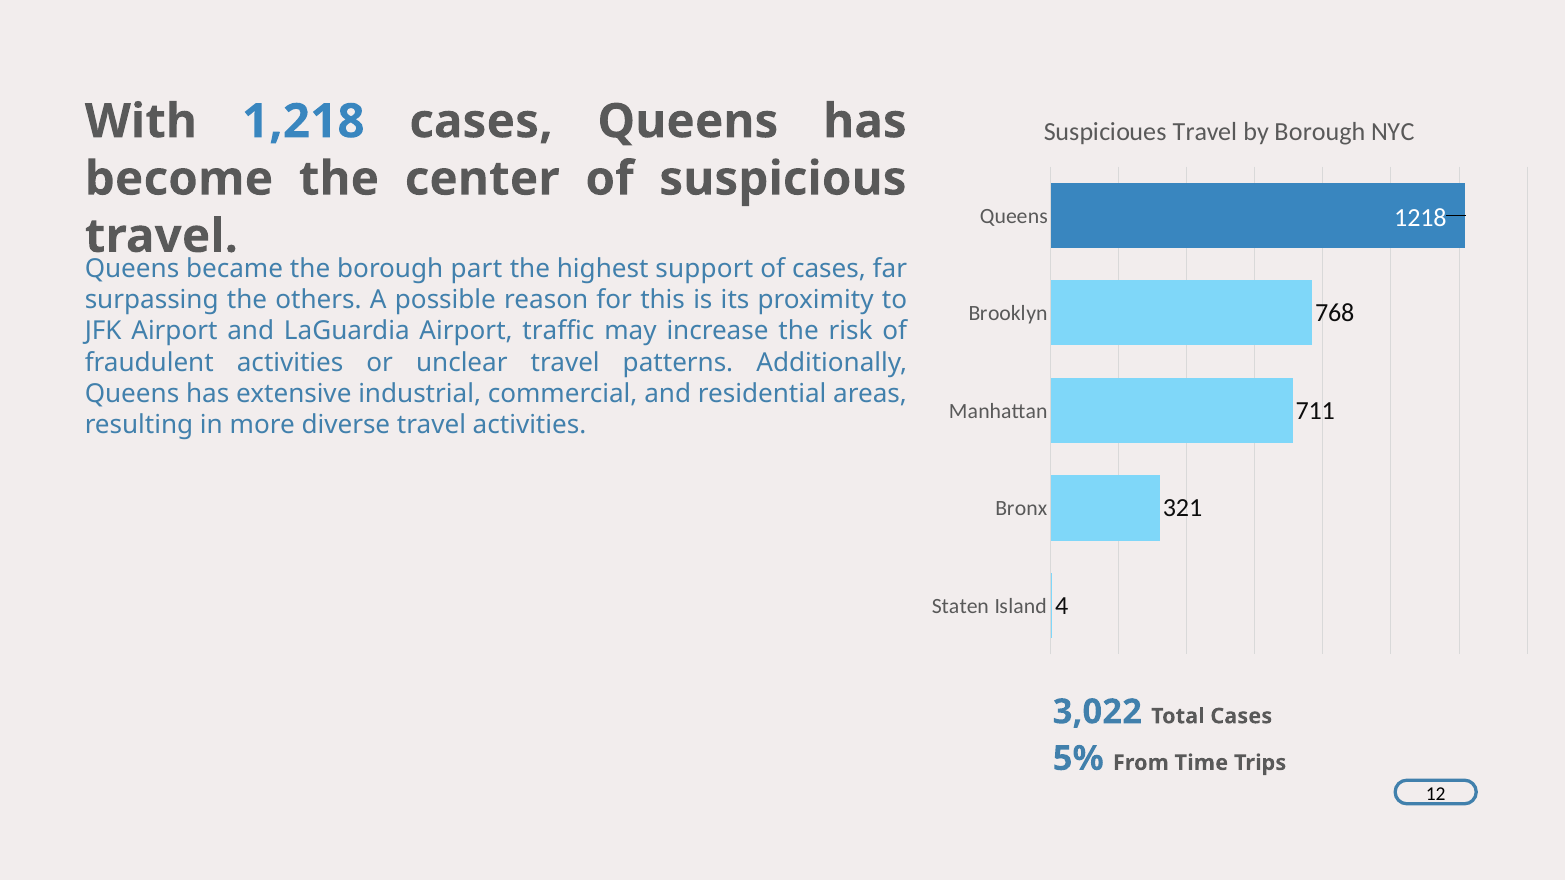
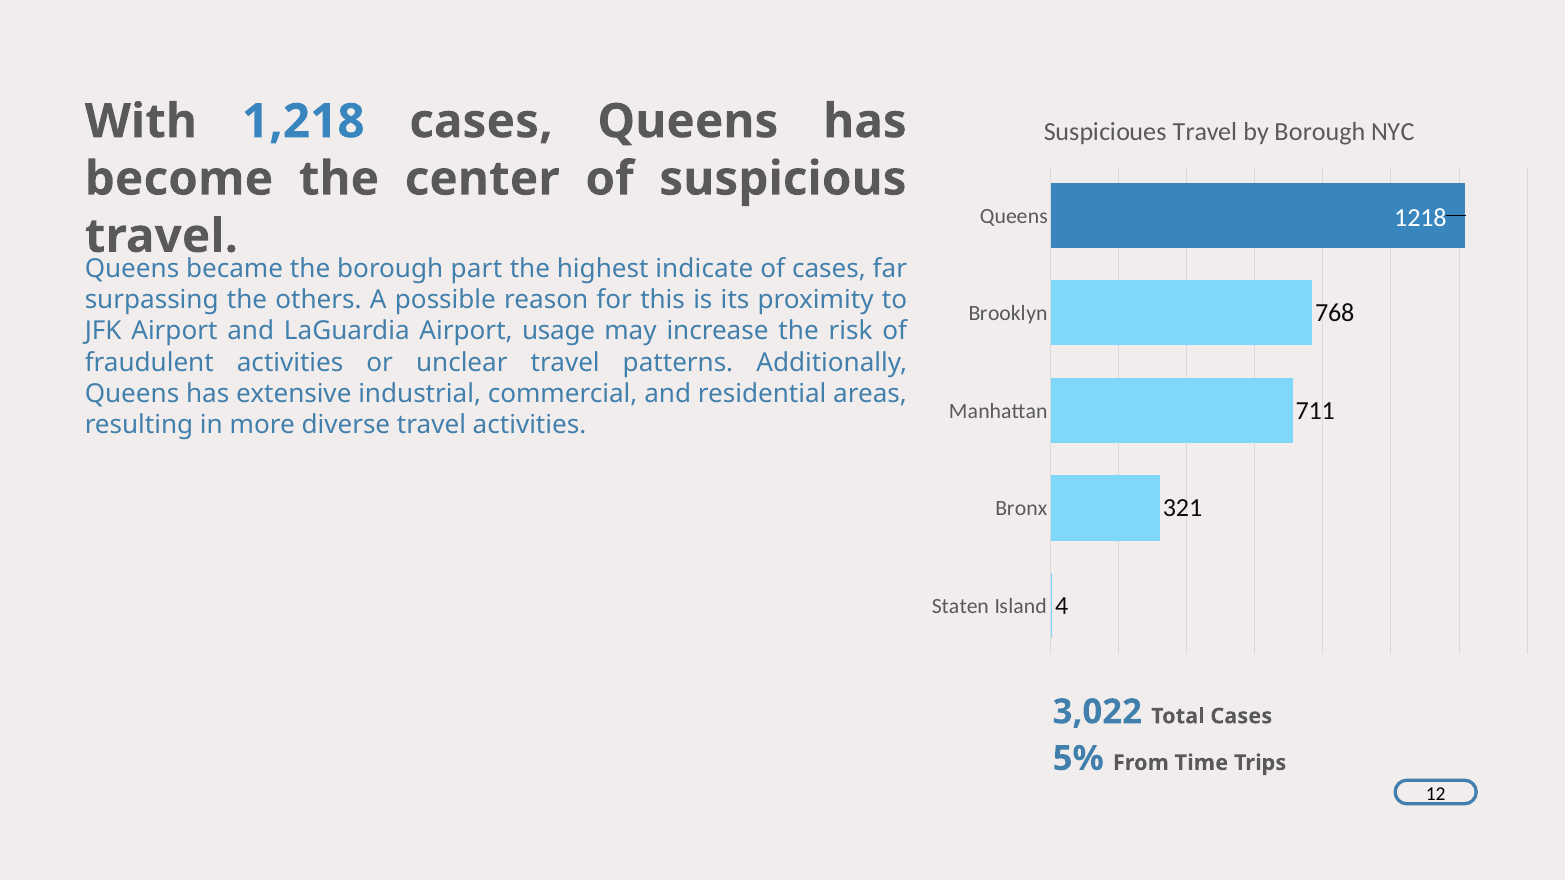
support: support -> indicate
traffic: traffic -> usage
